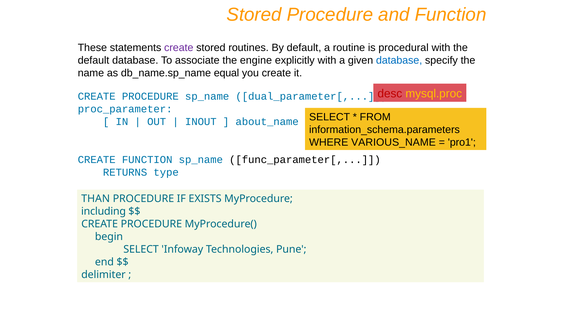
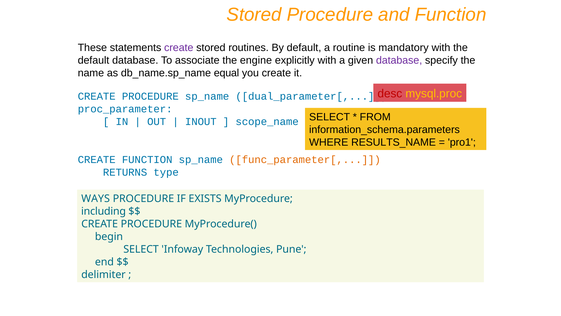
procedural: procedural -> mandatory
database at (399, 60) colour: blue -> purple
about_name: about_name -> scope_name
VARIOUS_NAME: VARIOUS_NAME -> RESULTS_NAME
func_parameter[ colour: black -> orange
THAN: THAN -> WAYS
